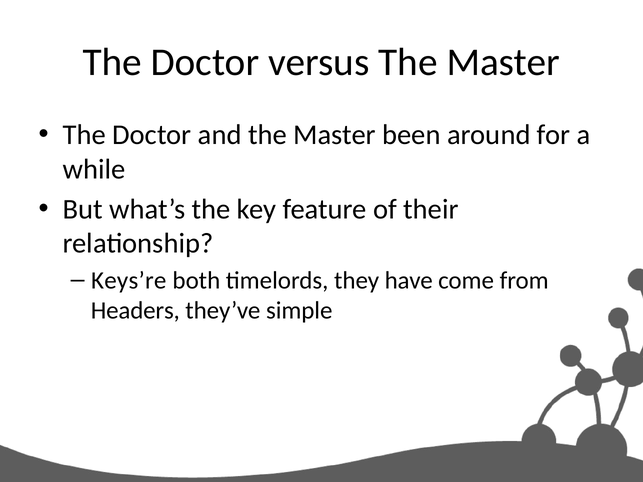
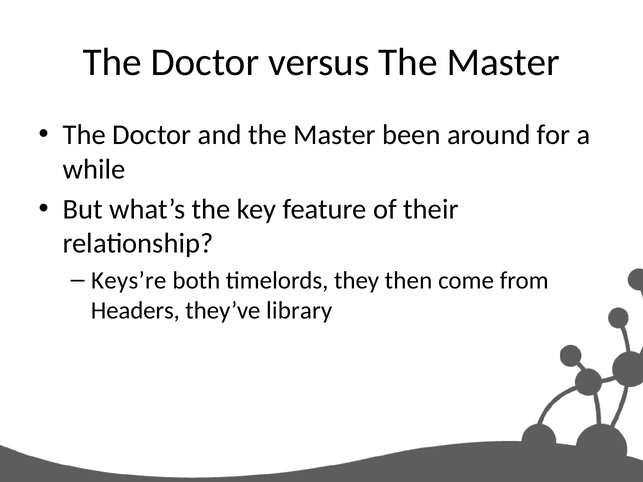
have: have -> then
simple: simple -> library
